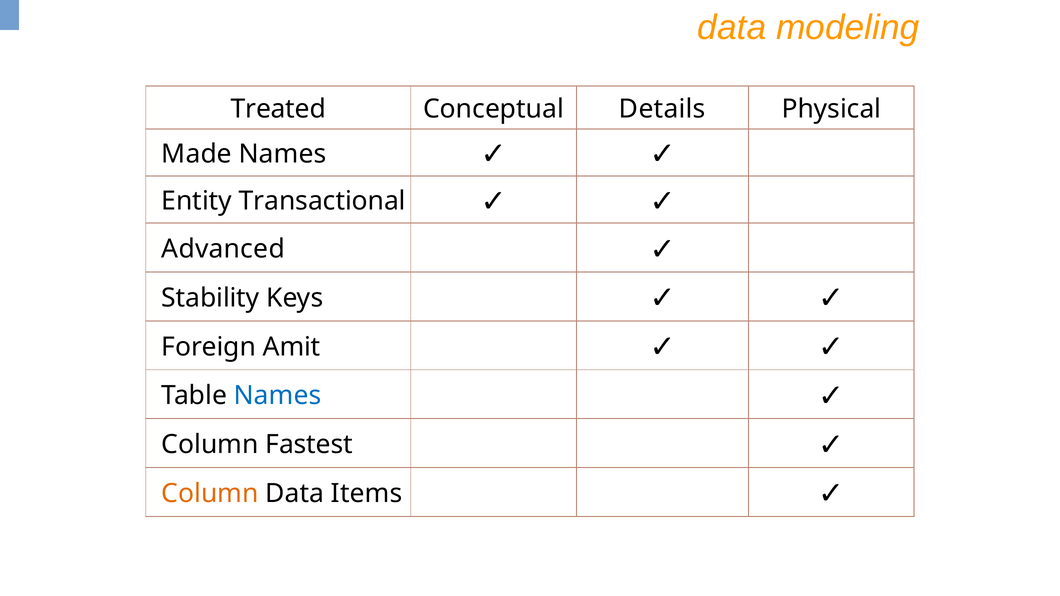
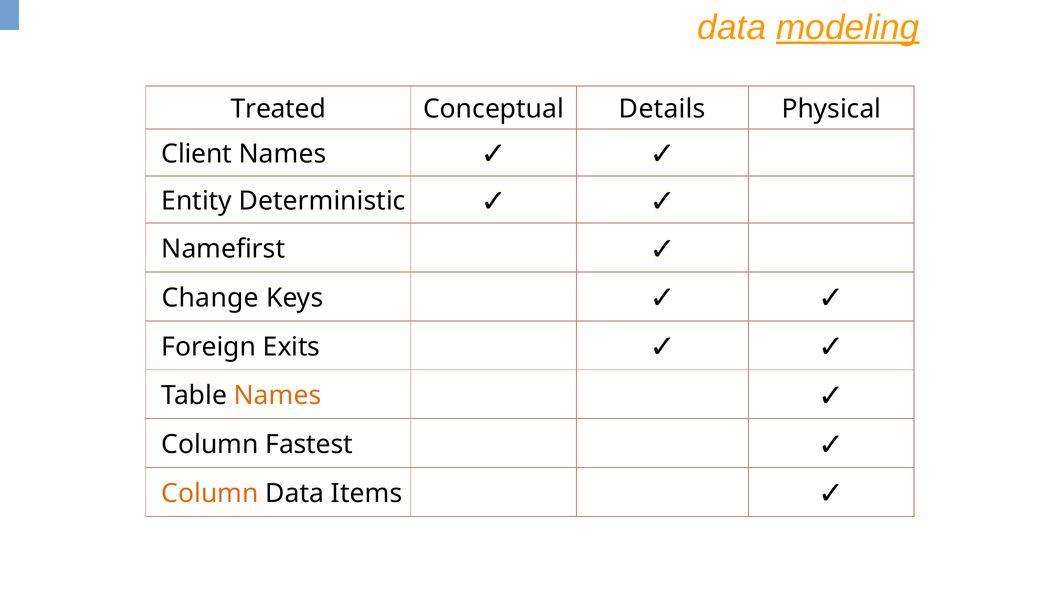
modeling underline: none -> present
Made: Made -> Client
Transactional: Transactional -> Deterministic
Advanced: Advanced -> Namefirst
Stability: Stability -> Change
Amit: Amit -> Exits
Names at (278, 396) colour: blue -> orange
